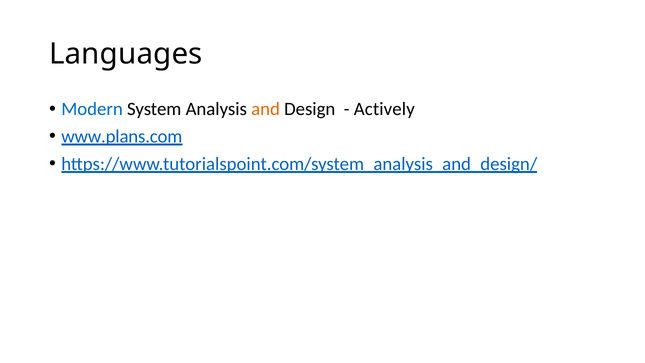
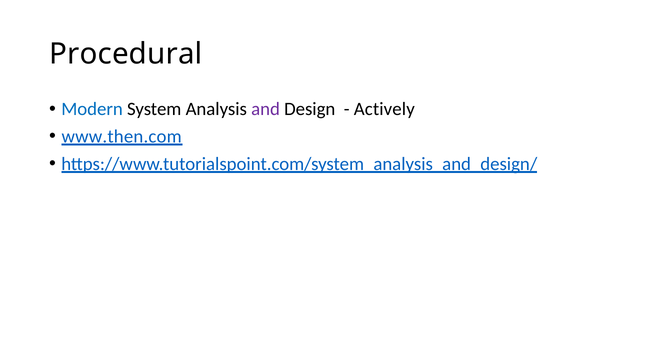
Languages: Languages -> Procedural
and colour: orange -> purple
www.plans.com: www.plans.com -> www.then.com
